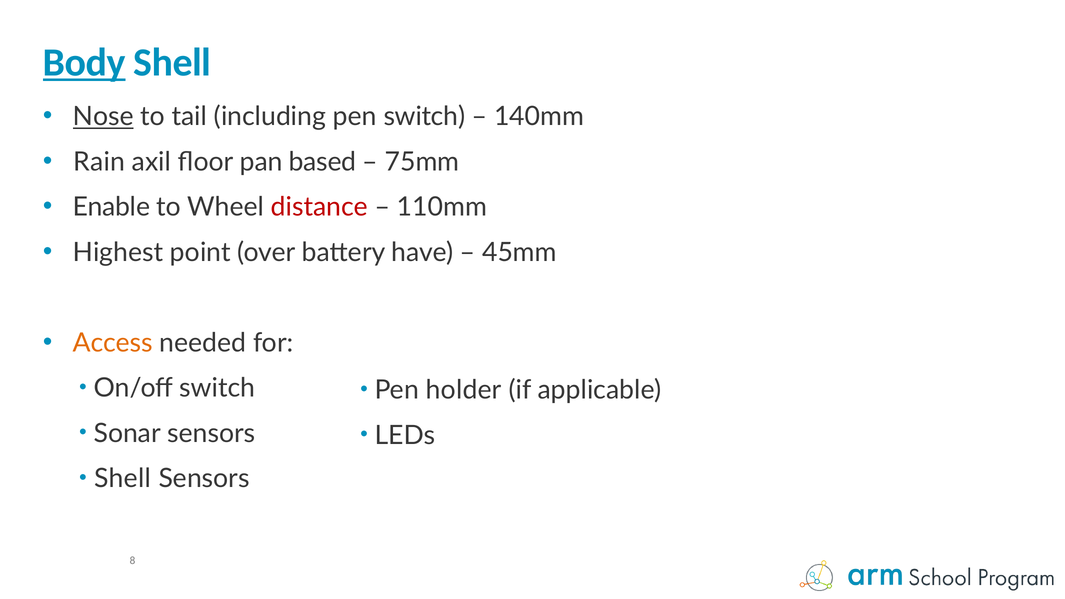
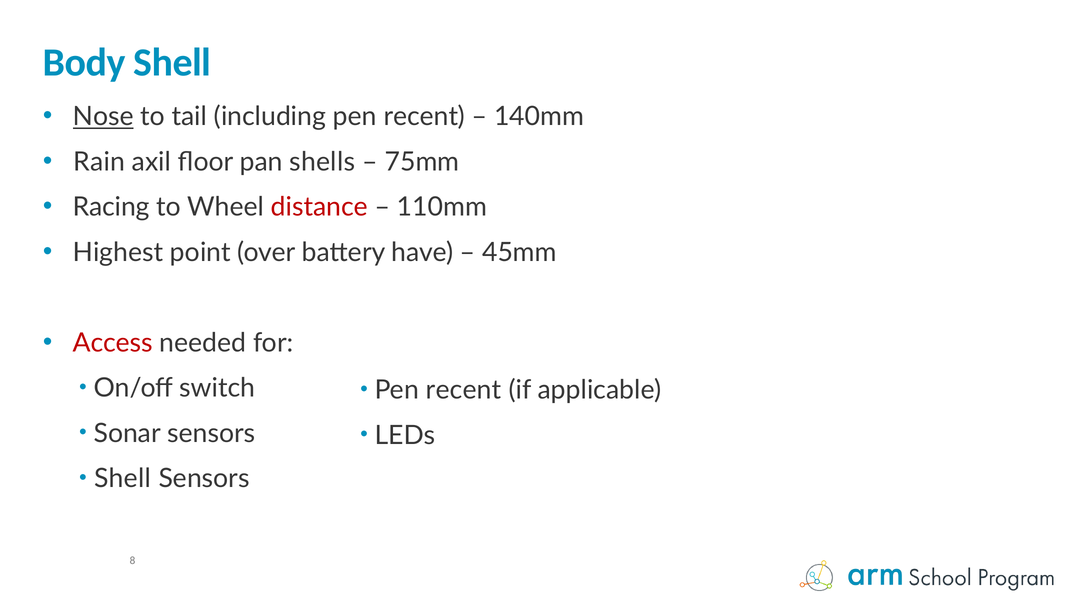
Body underline: present -> none
including pen switch: switch -> recent
based: based -> shells
Enable: Enable -> Racing
Access colour: orange -> red
holder at (464, 390): holder -> recent
